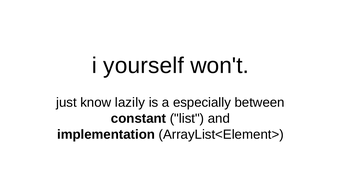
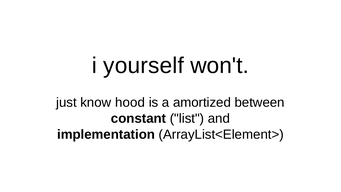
lazily: lazily -> hood
especially: especially -> amortized
